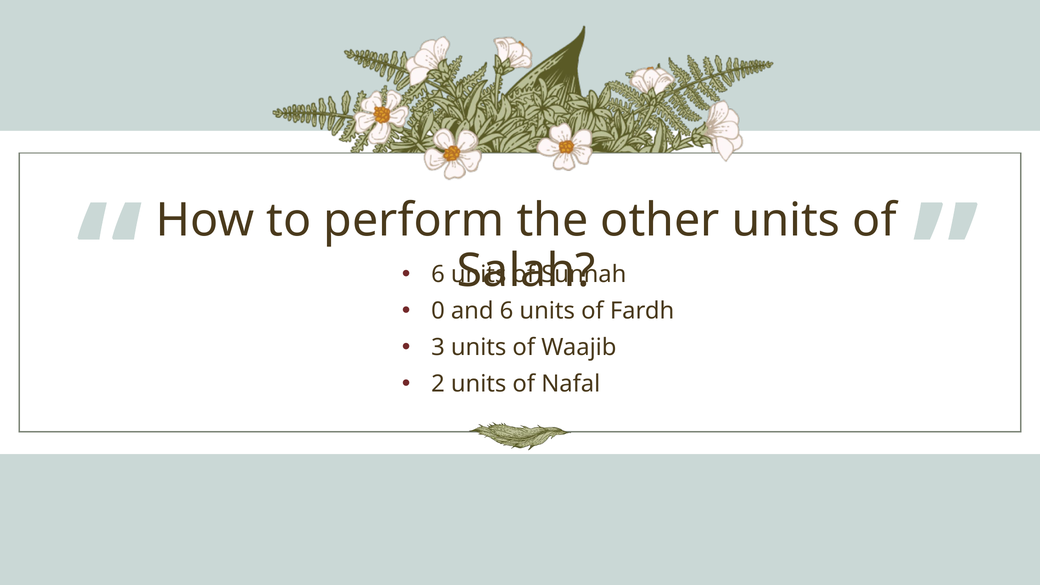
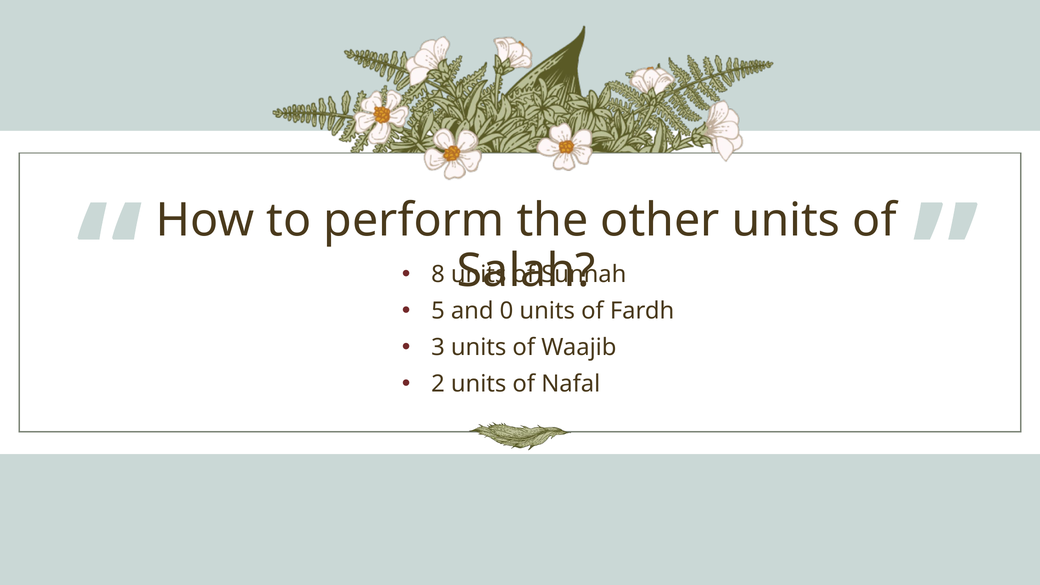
6 at (438, 274): 6 -> 8
0: 0 -> 5
and 6: 6 -> 0
